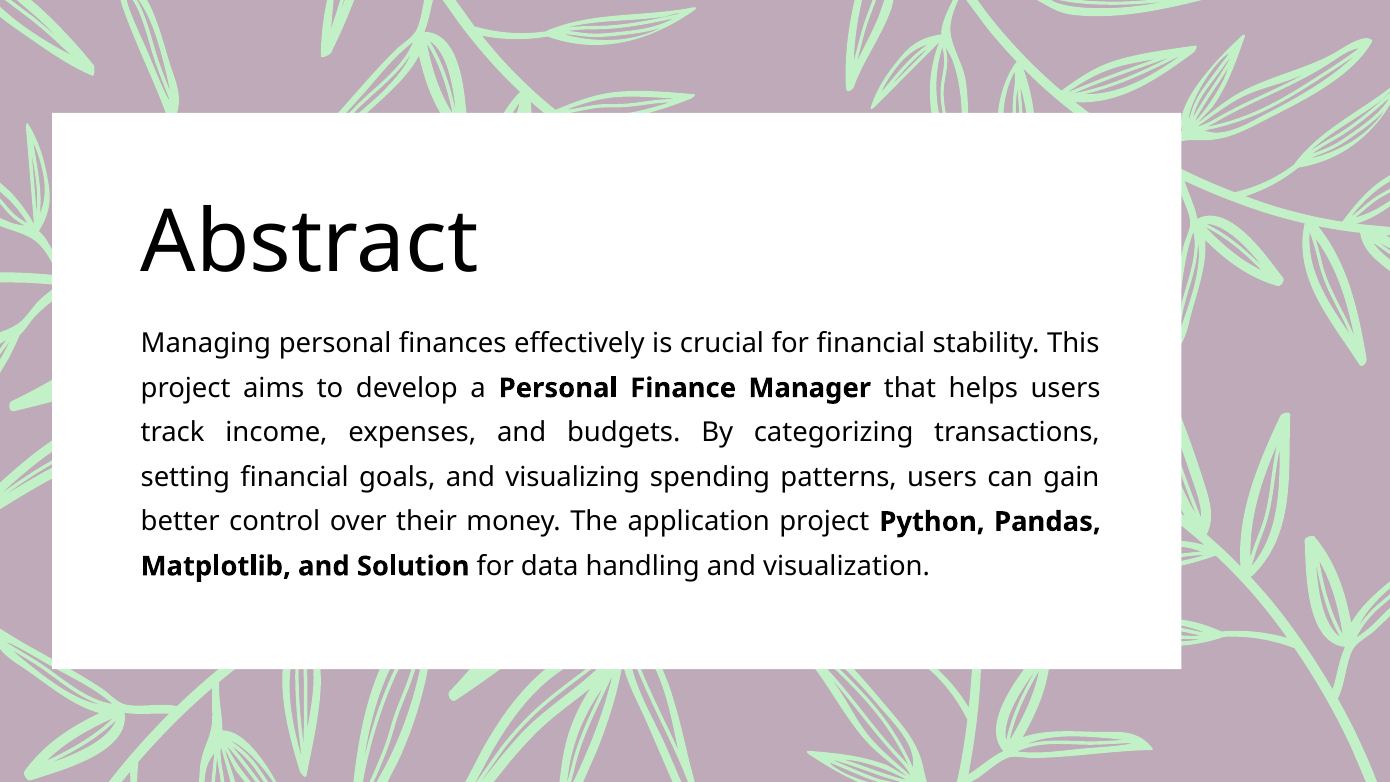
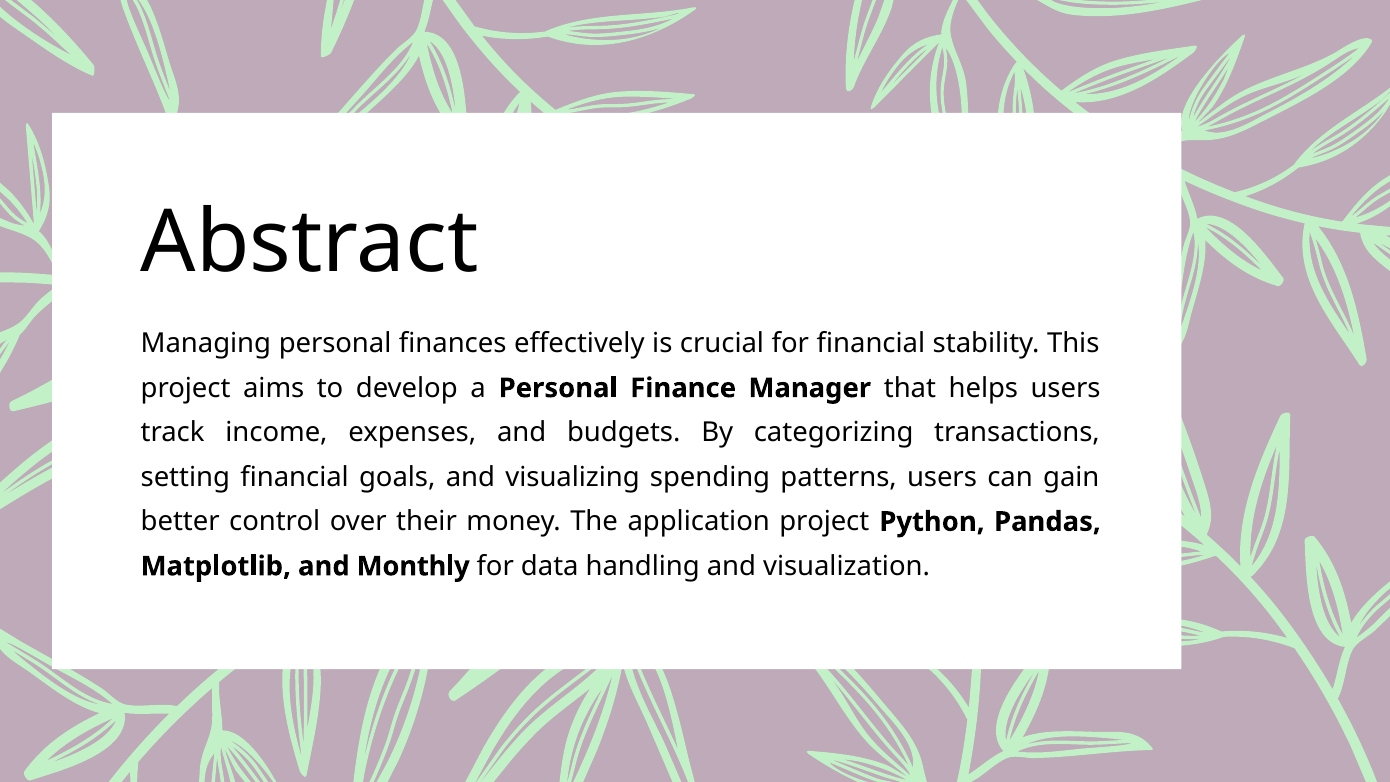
Solution: Solution -> Monthly
